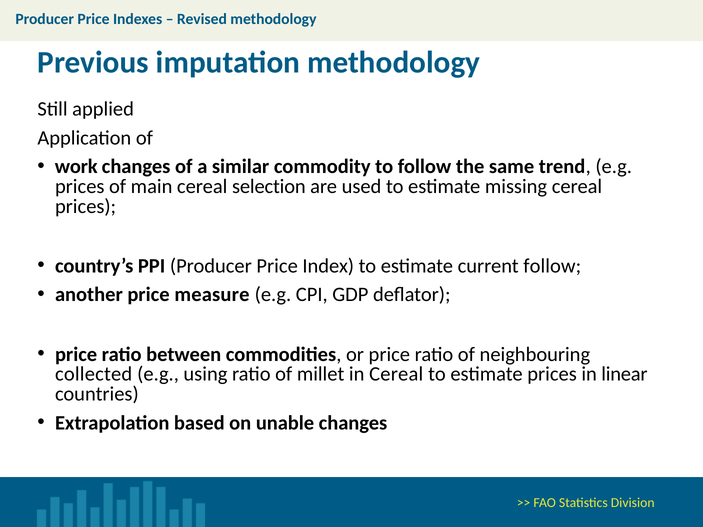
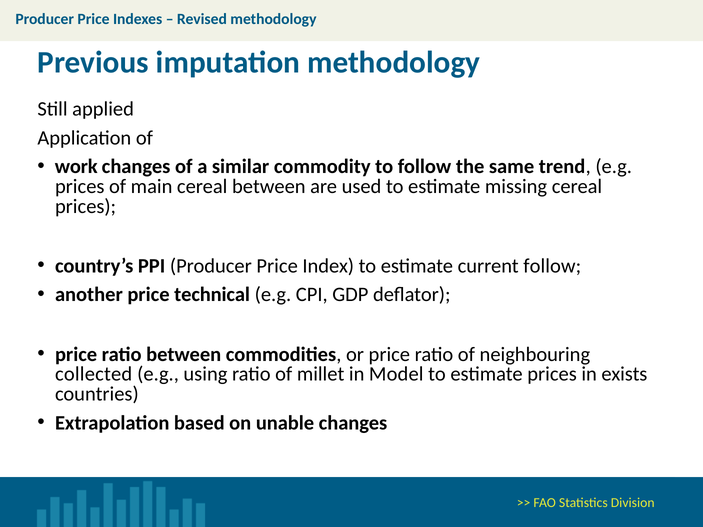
cereal selection: selection -> between
measure: measure -> technical
in Cereal: Cereal -> Model
linear: linear -> exists
